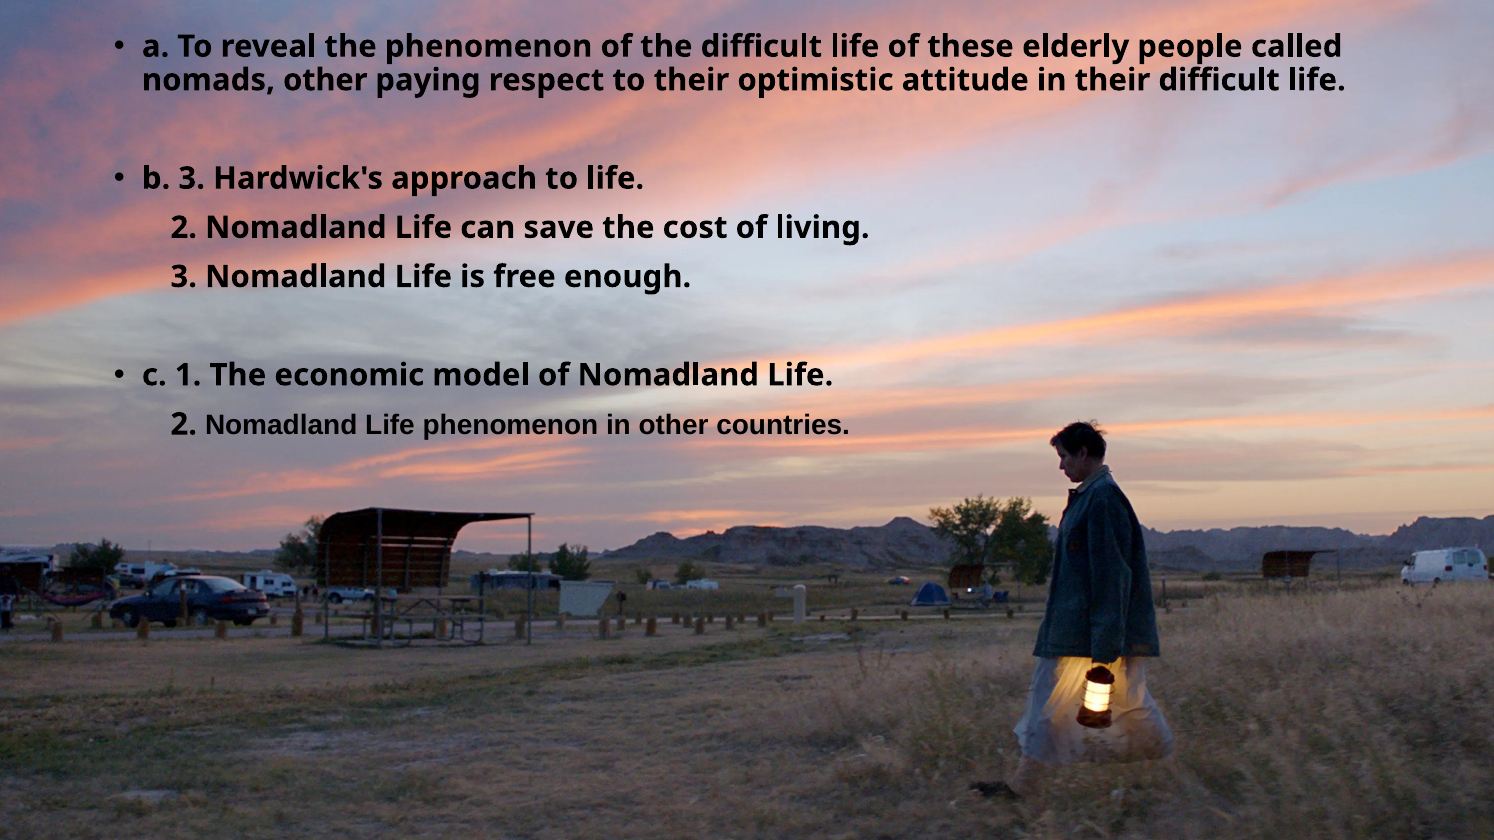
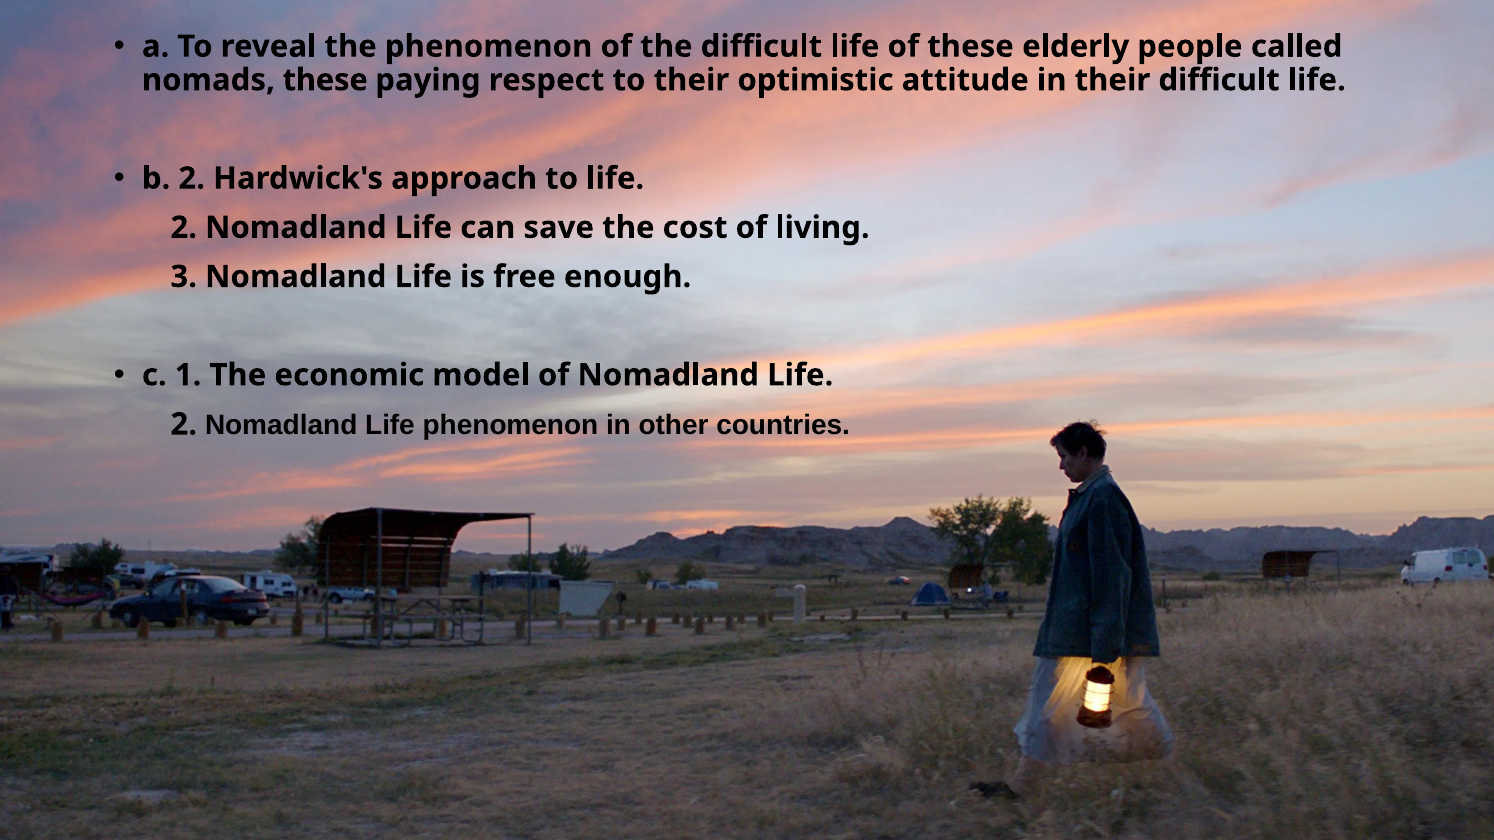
nomads other: other -> these
b 3: 3 -> 2
